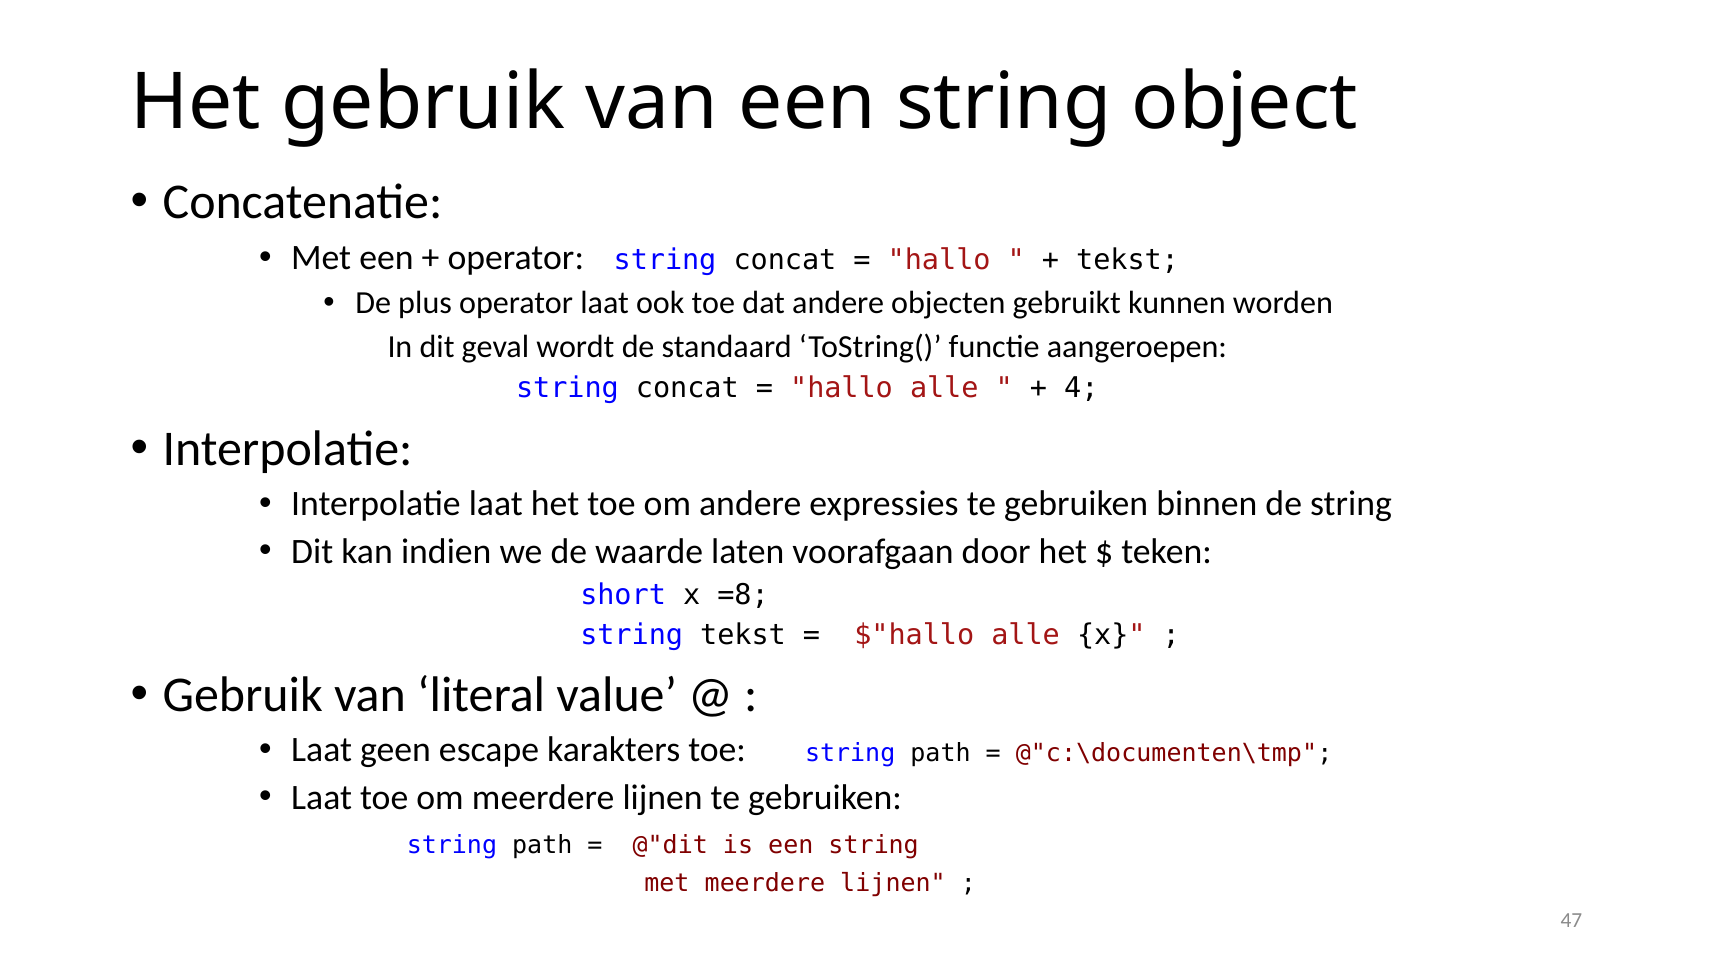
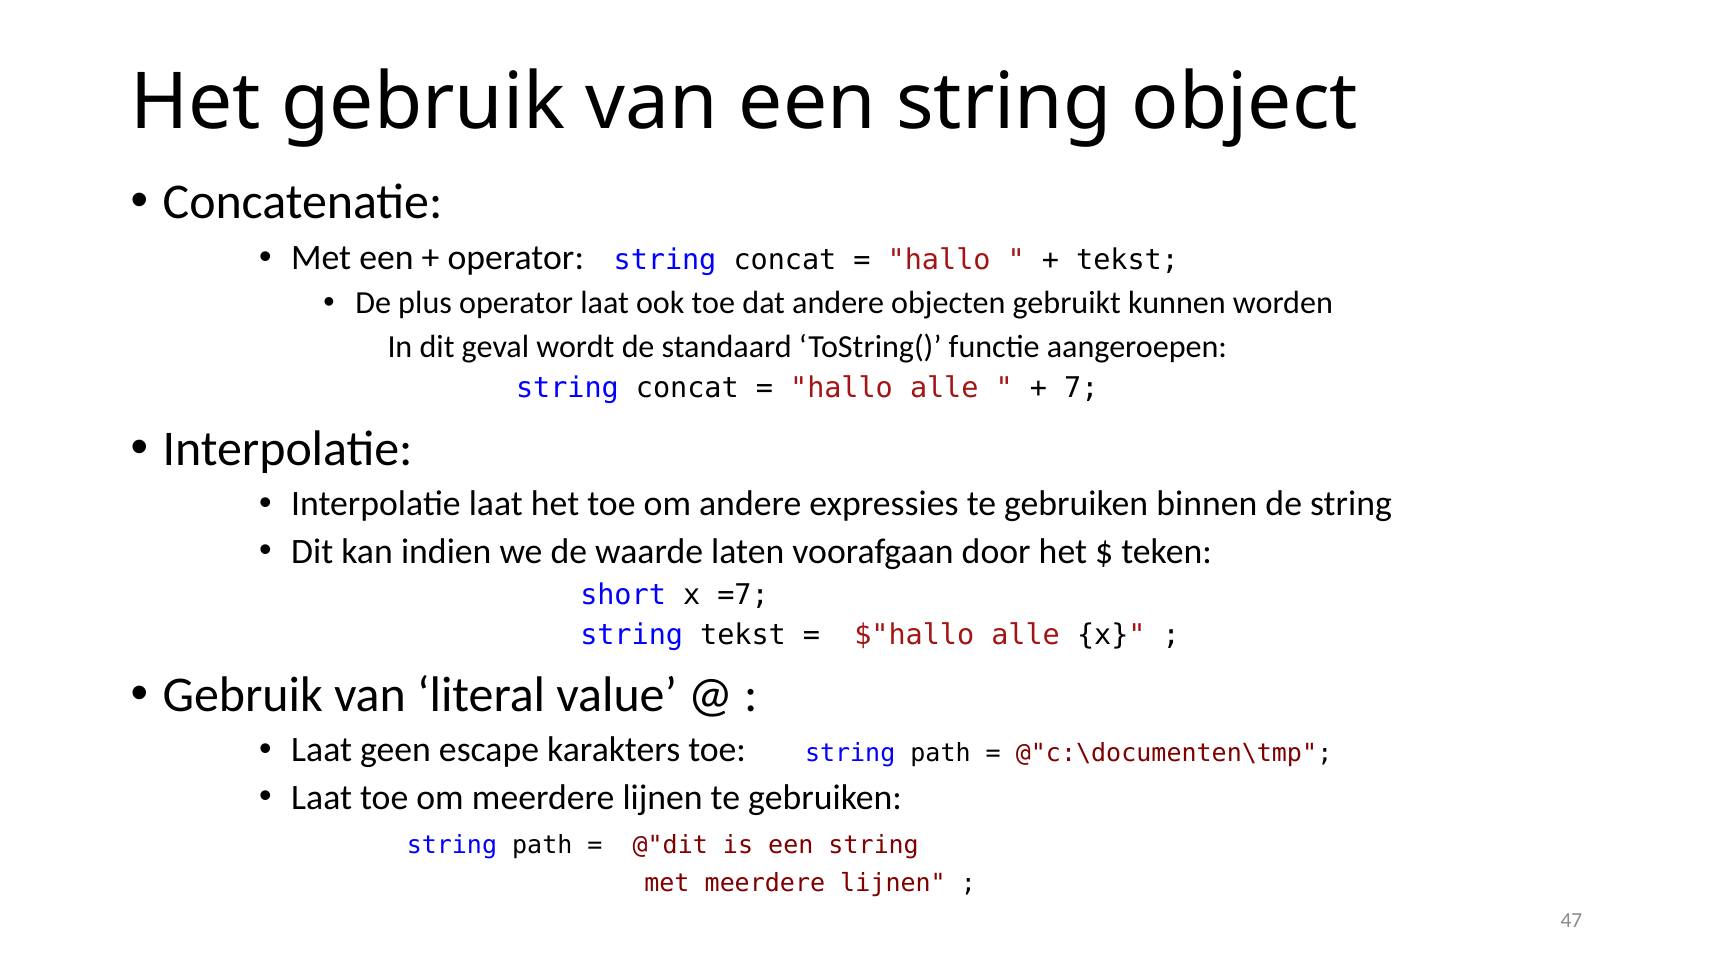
4: 4 -> 7
=8: =8 -> =7
